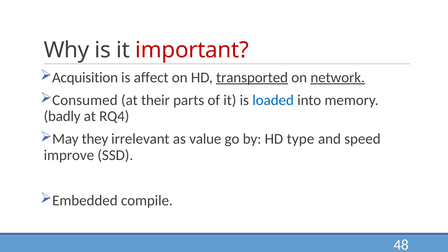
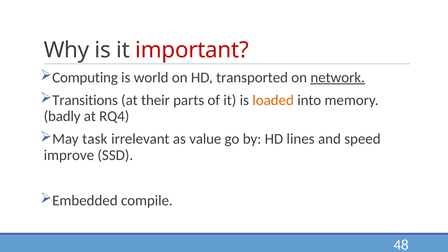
Acquisition: Acquisition -> Computing
affect: affect -> world
transported underline: present -> none
Consumed: Consumed -> Transitions
loaded colour: blue -> orange
they: they -> task
type: type -> lines
